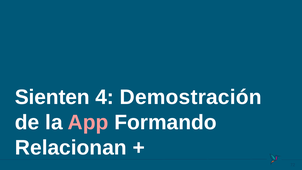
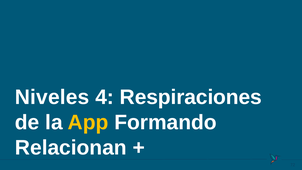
Sienten: Sienten -> Niveles
Demostración: Demostración -> Respiraciones
App colour: pink -> yellow
